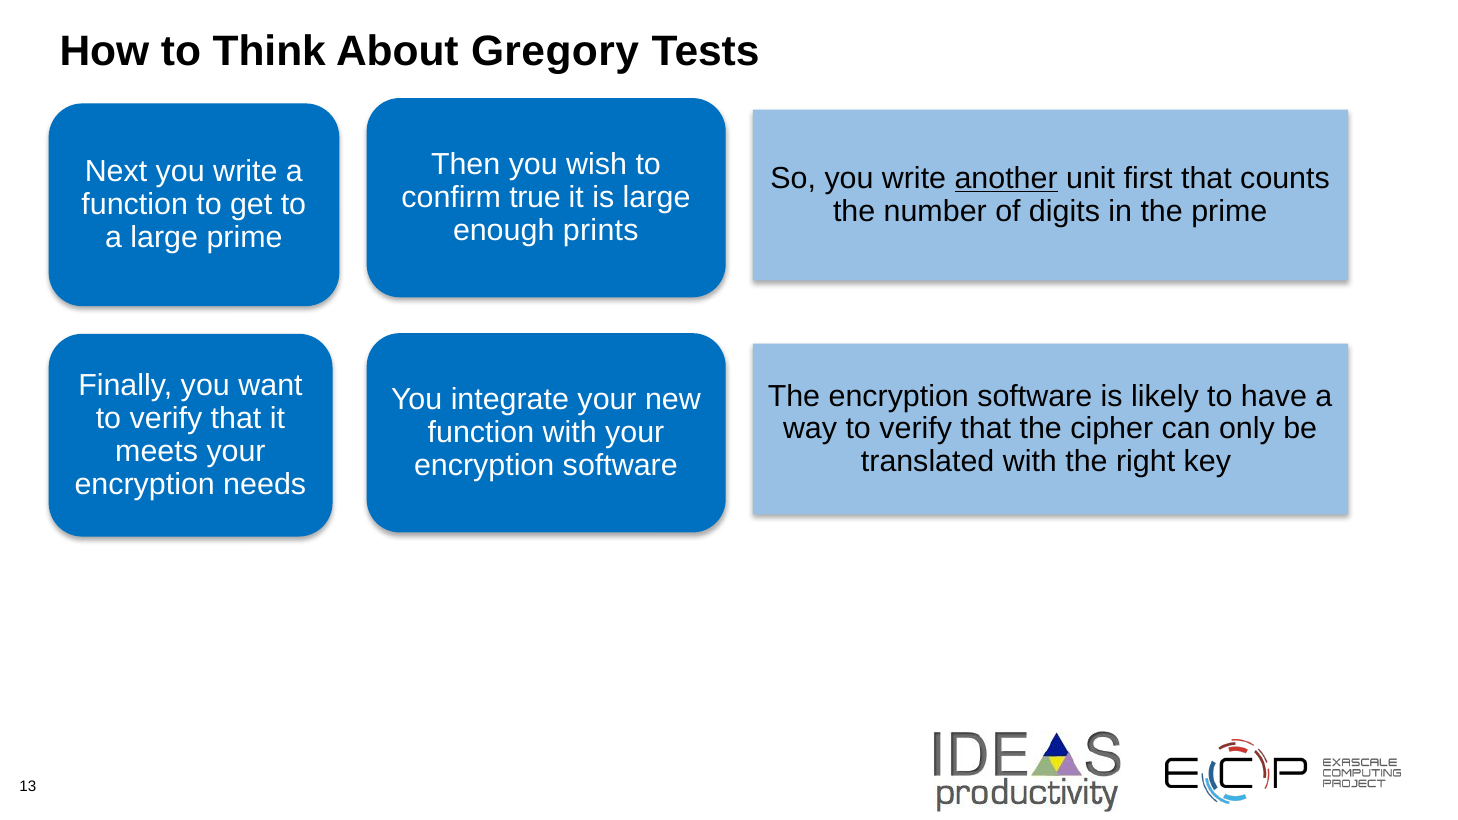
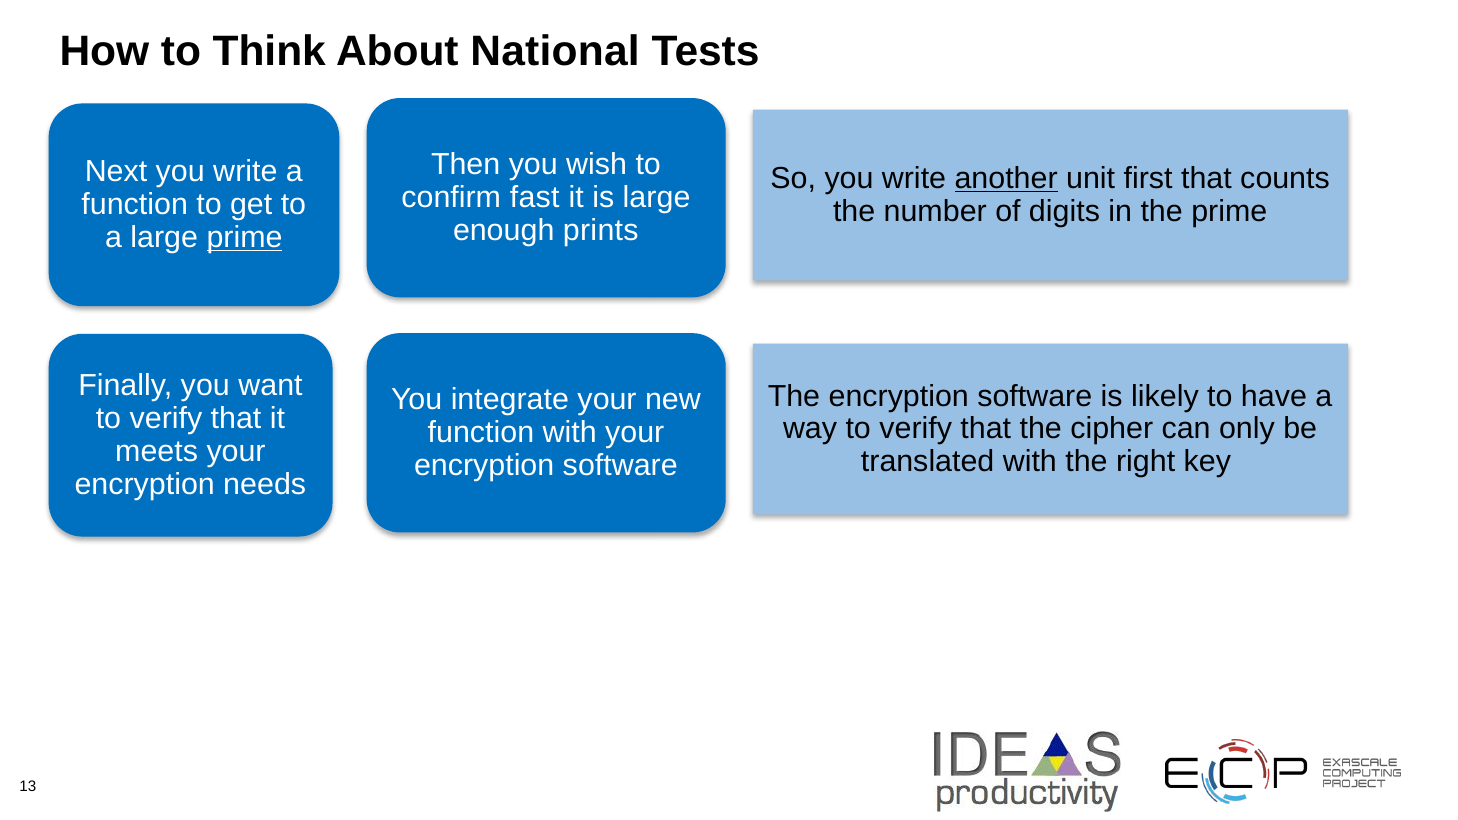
Gregory: Gregory -> National
true: true -> fast
prime at (245, 237) underline: none -> present
